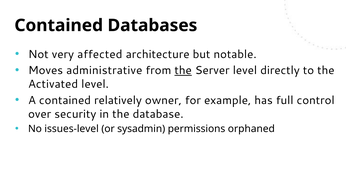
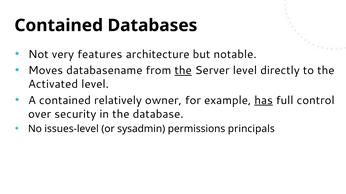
affected: affected -> features
administrative: administrative -> databasename
has underline: none -> present
orphaned: orphaned -> principals
